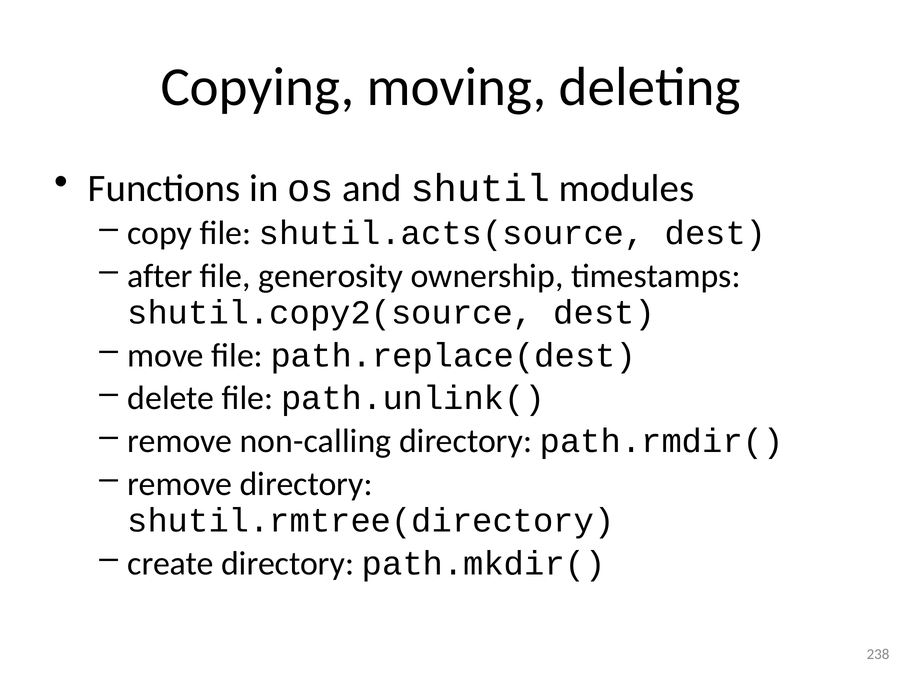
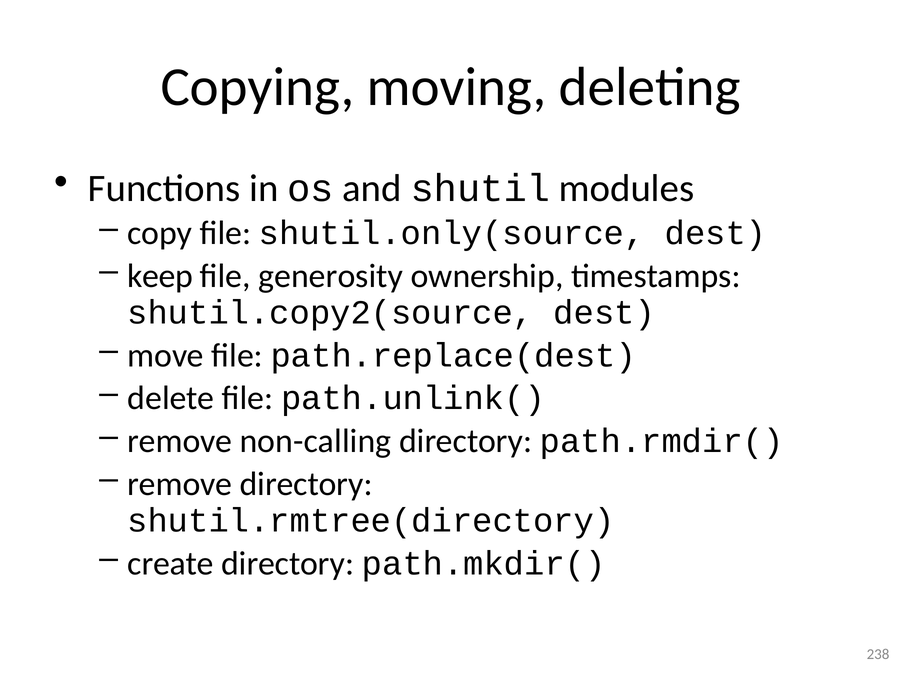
shutil.acts(source: shutil.acts(source -> shutil.only(source
after: after -> keep
